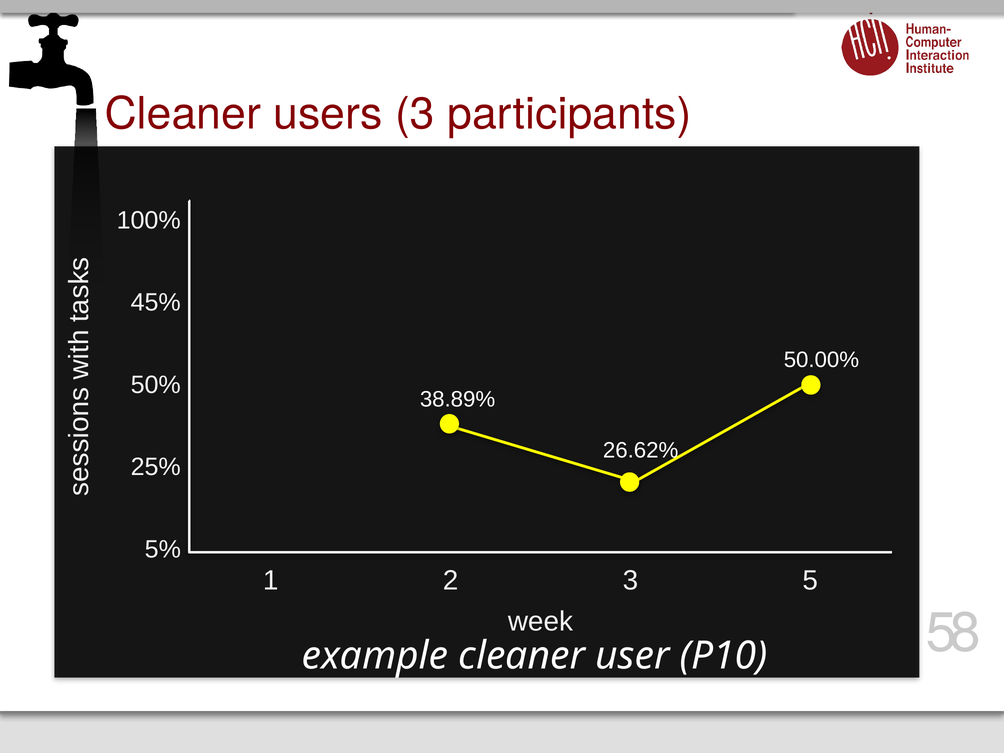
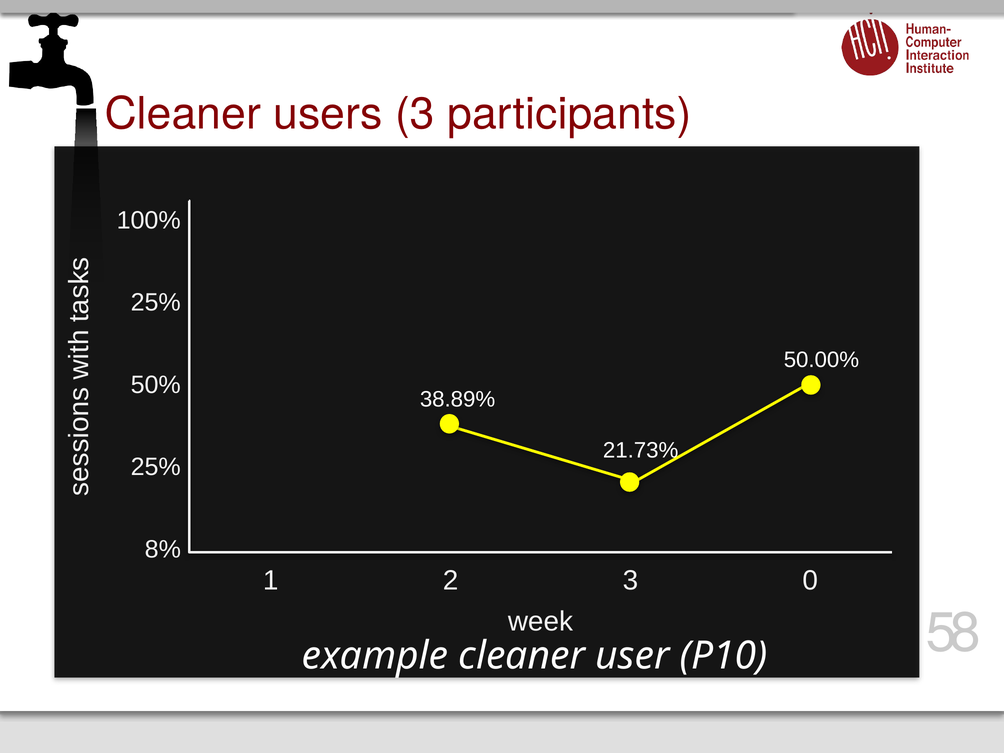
45% at (156, 303): 45% -> 25%
26.62%: 26.62% -> 21.73%
5%: 5% -> 8%
5: 5 -> 0
